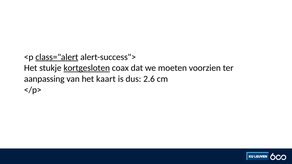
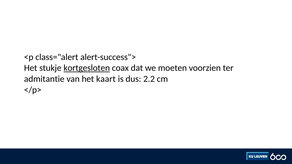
class="alert underline: present -> none
aanpassing: aanpassing -> admitantie
2.6: 2.6 -> 2.2
